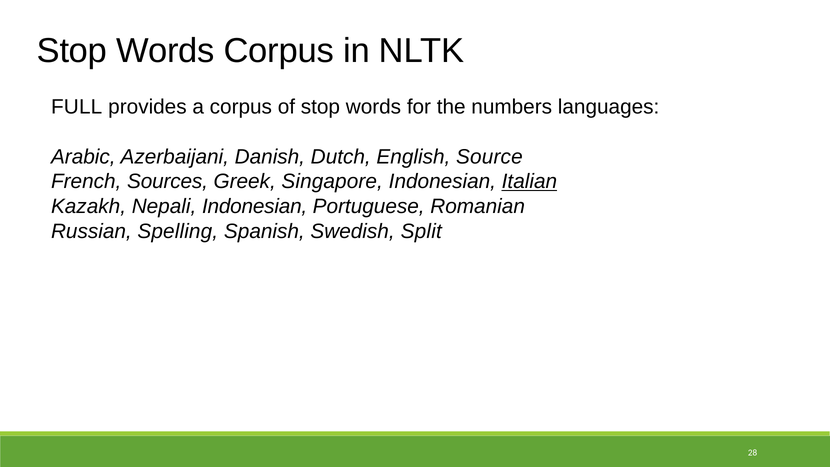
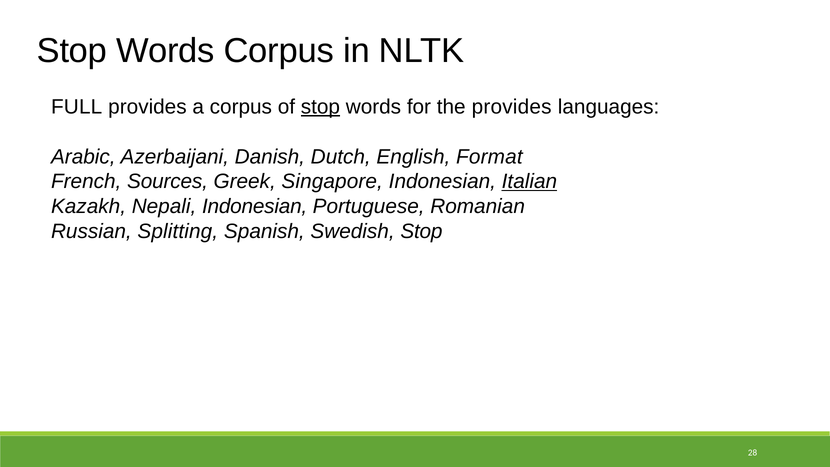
stop at (320, 107) underline: none -> present
the numbers: numbers -> provides
Source: Source -> Format
Spelling: Spelling -> Splitting
Swedish Split: Split -> Stop
